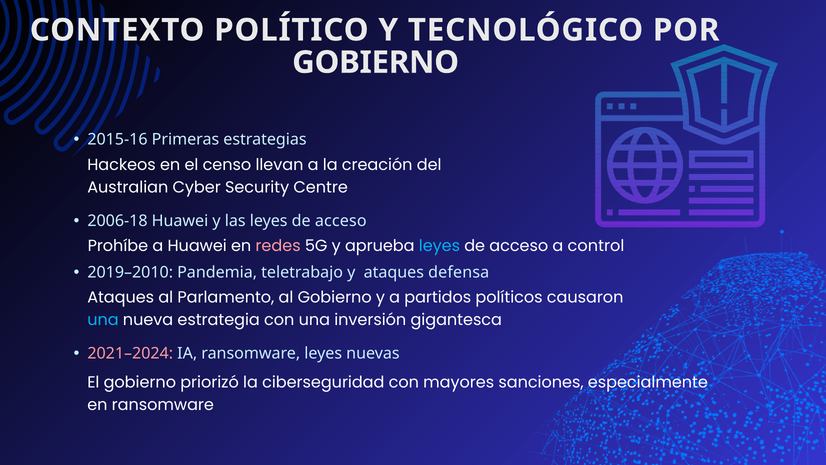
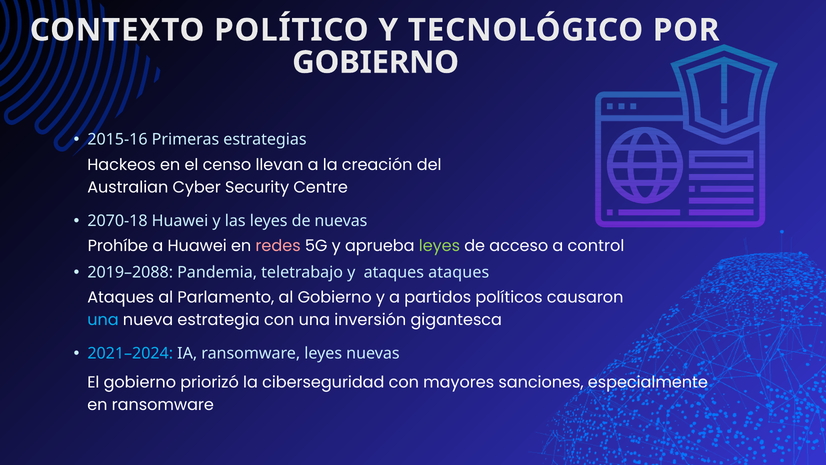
2006-18: 2006-18 -> 2070-18
las leyes de acceso: acceso -> nuevas
leyes at (439, 246) colour: light blue -> light green
2019–2010: 2019–2010 -> 2019–2088
ataques defensa: defensa -> ataques
2021–2024 colour: pink -> light blue
